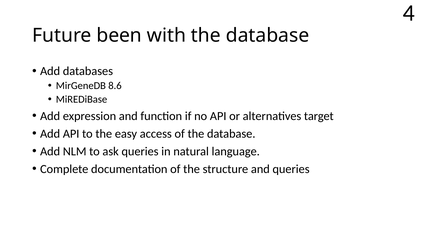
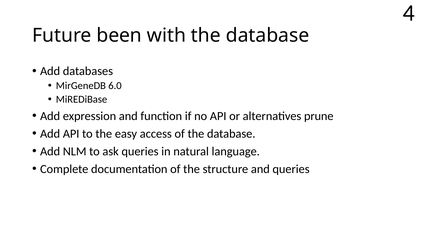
8.6: 8.6 -> 6.0
target: target -> prune
